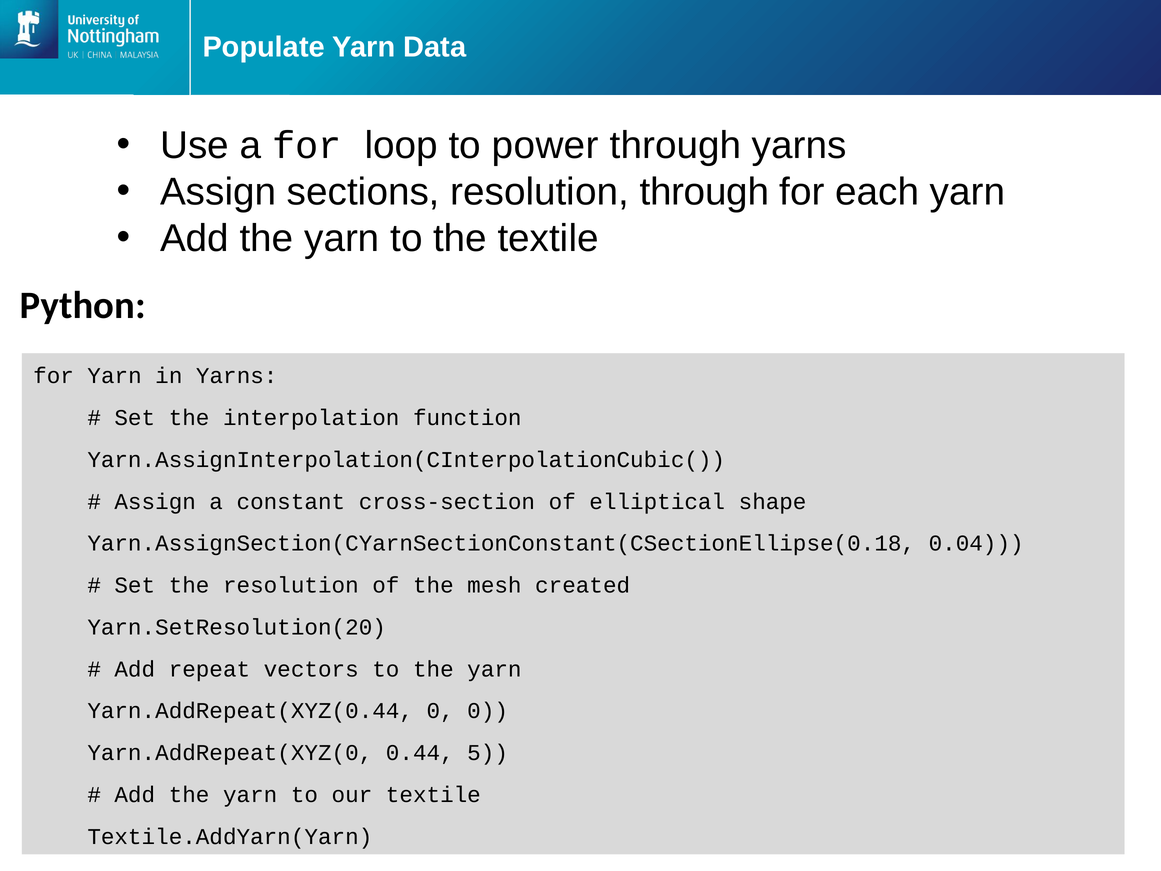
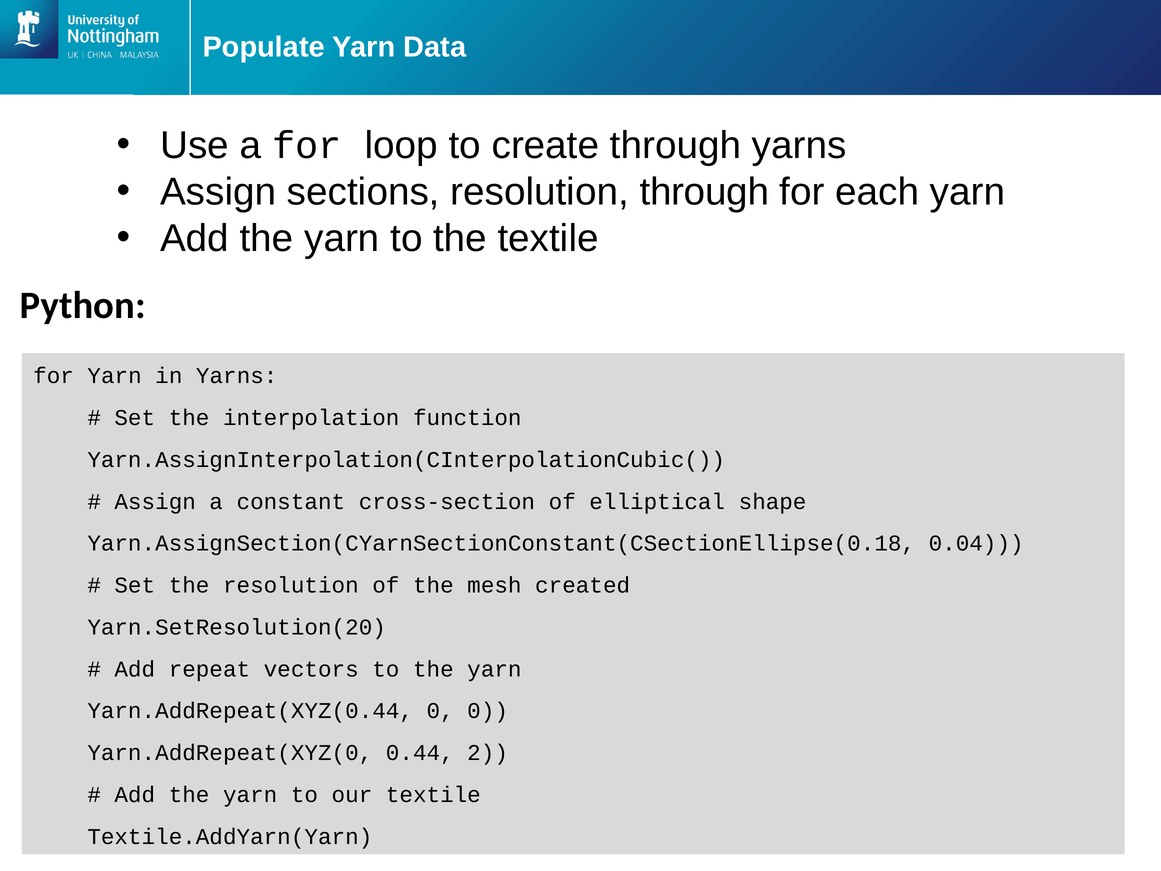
power: power -> create
5: 5 -> 2
